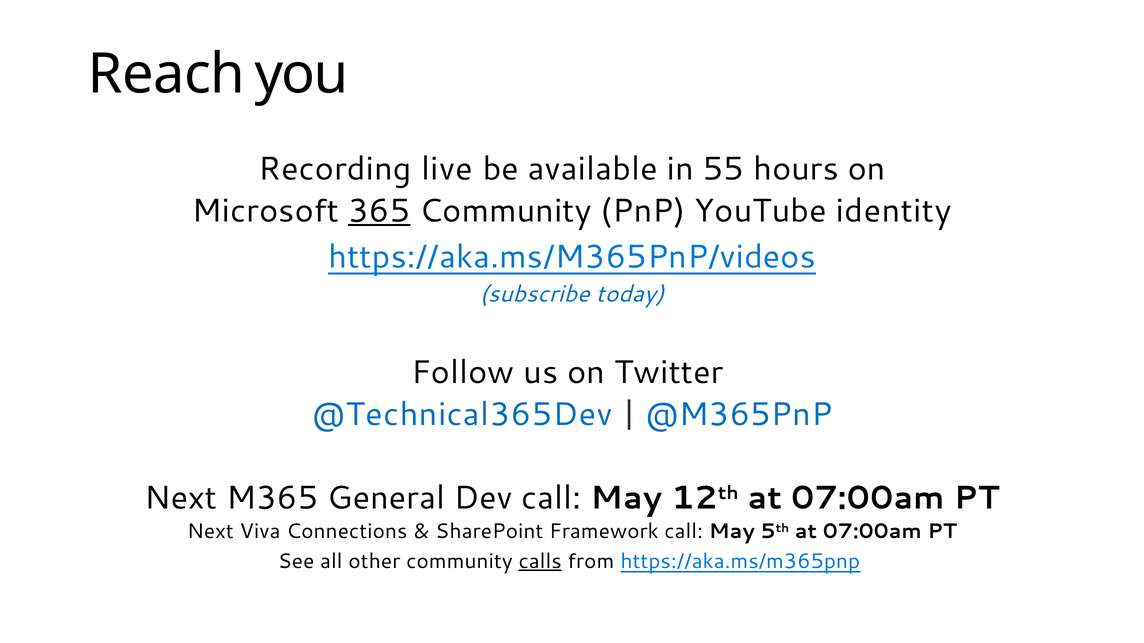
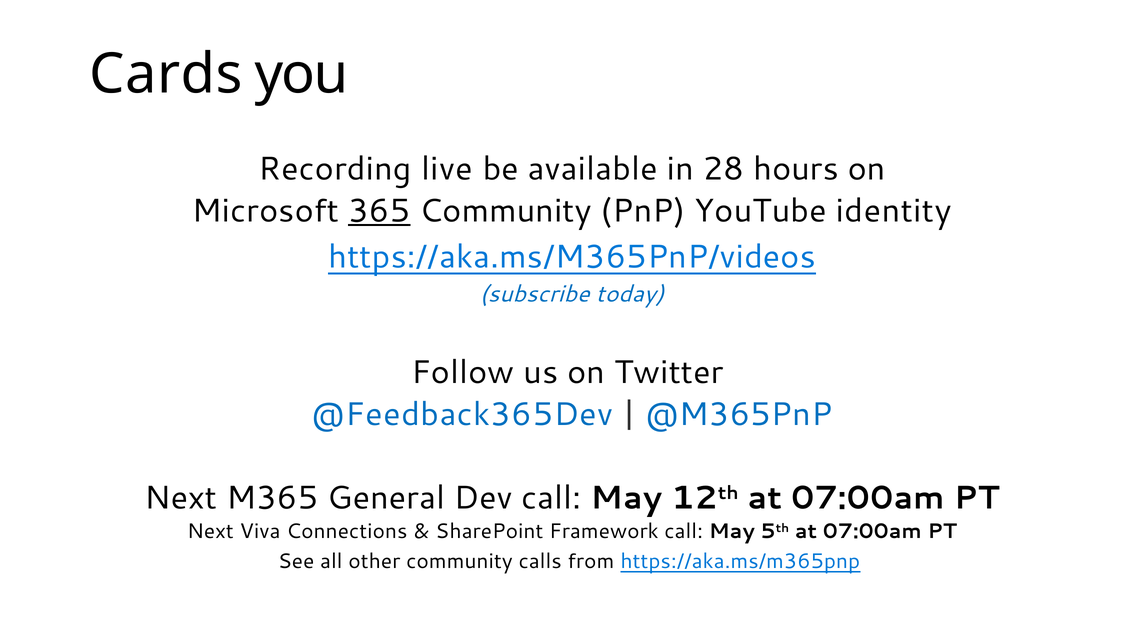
Reach: Reach -> Cards
55: 55 -> 28
@Technical365Dev: @Technical365Dev -> @Feedback365Dev
calls underline: present -> none
